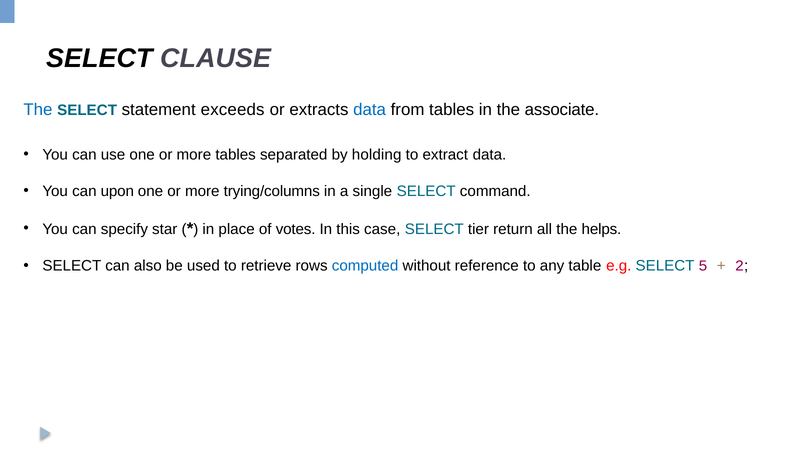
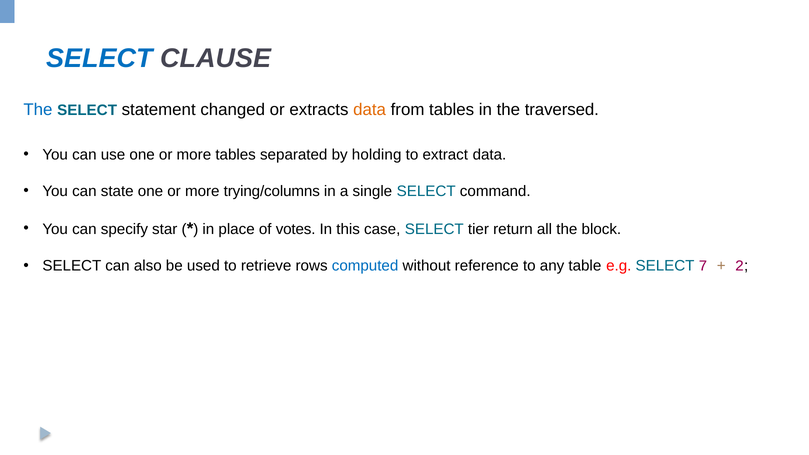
SELECT at (100, 59) colour: black -> blue
exceeds: exceeds -> changed
data at (370, 110) colour: blue -> orange
associate: associate -> traversed
upon: upon -> state
helps: helps -> block
5: 5 -> 7
